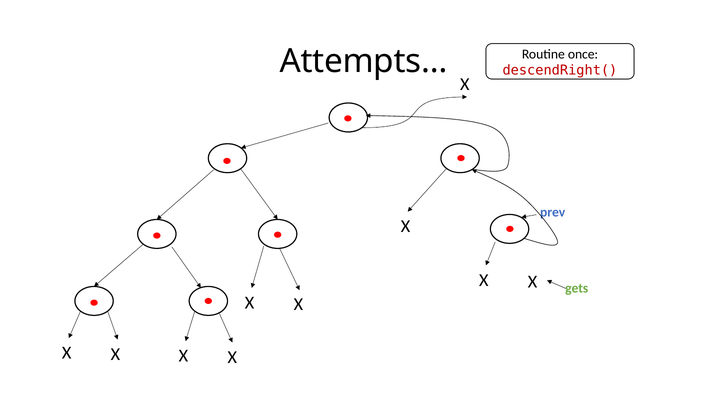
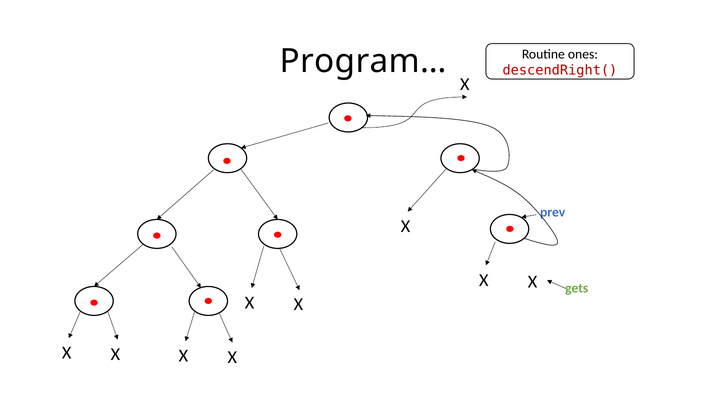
once: once -> ones
Attempts…: Attempts… -> Program…
